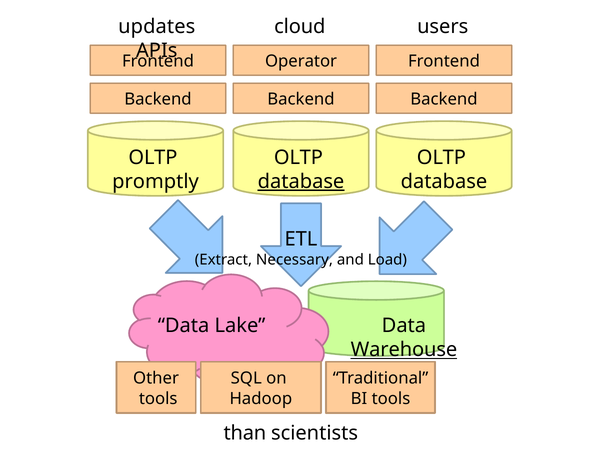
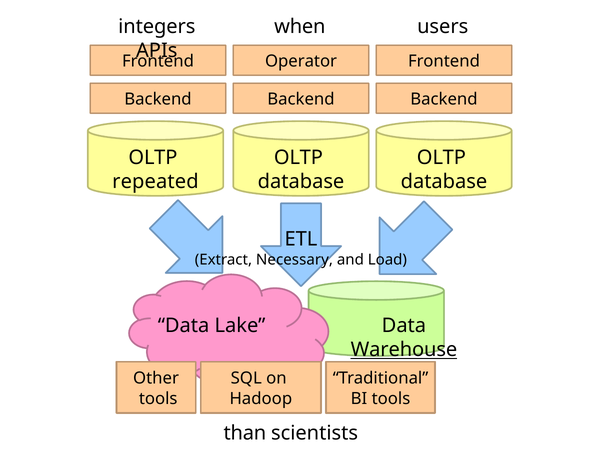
updates: updates -> integers
cloud: cloud -> when
promptly: promptly -> repeated
database at (301, 181) underline: present -> none
